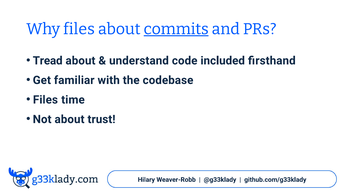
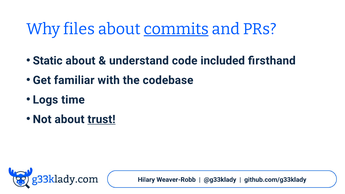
Tread: Tread -> Static
Files at (45, 100): Files -> Logs
trust underline: none -> present
